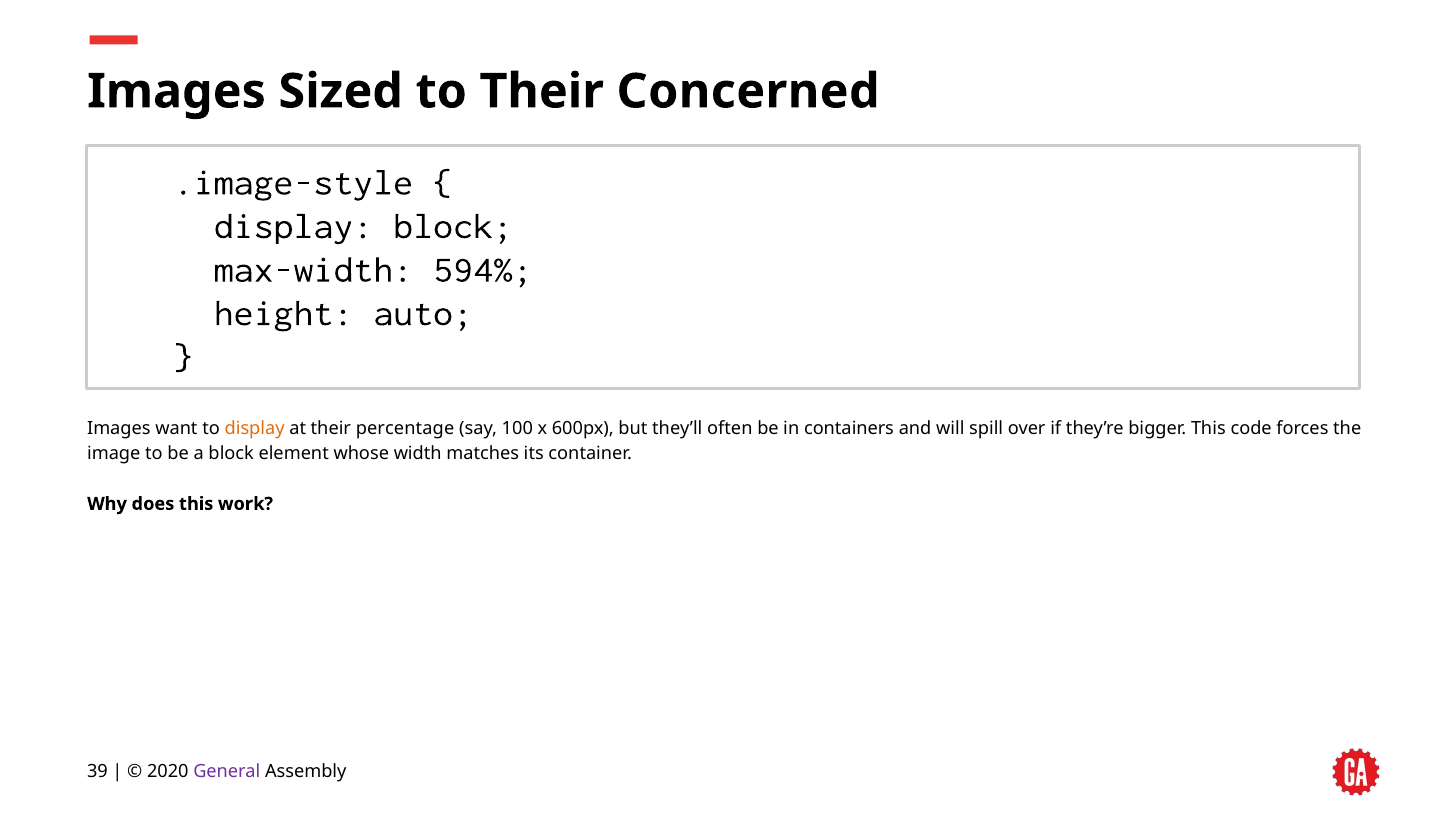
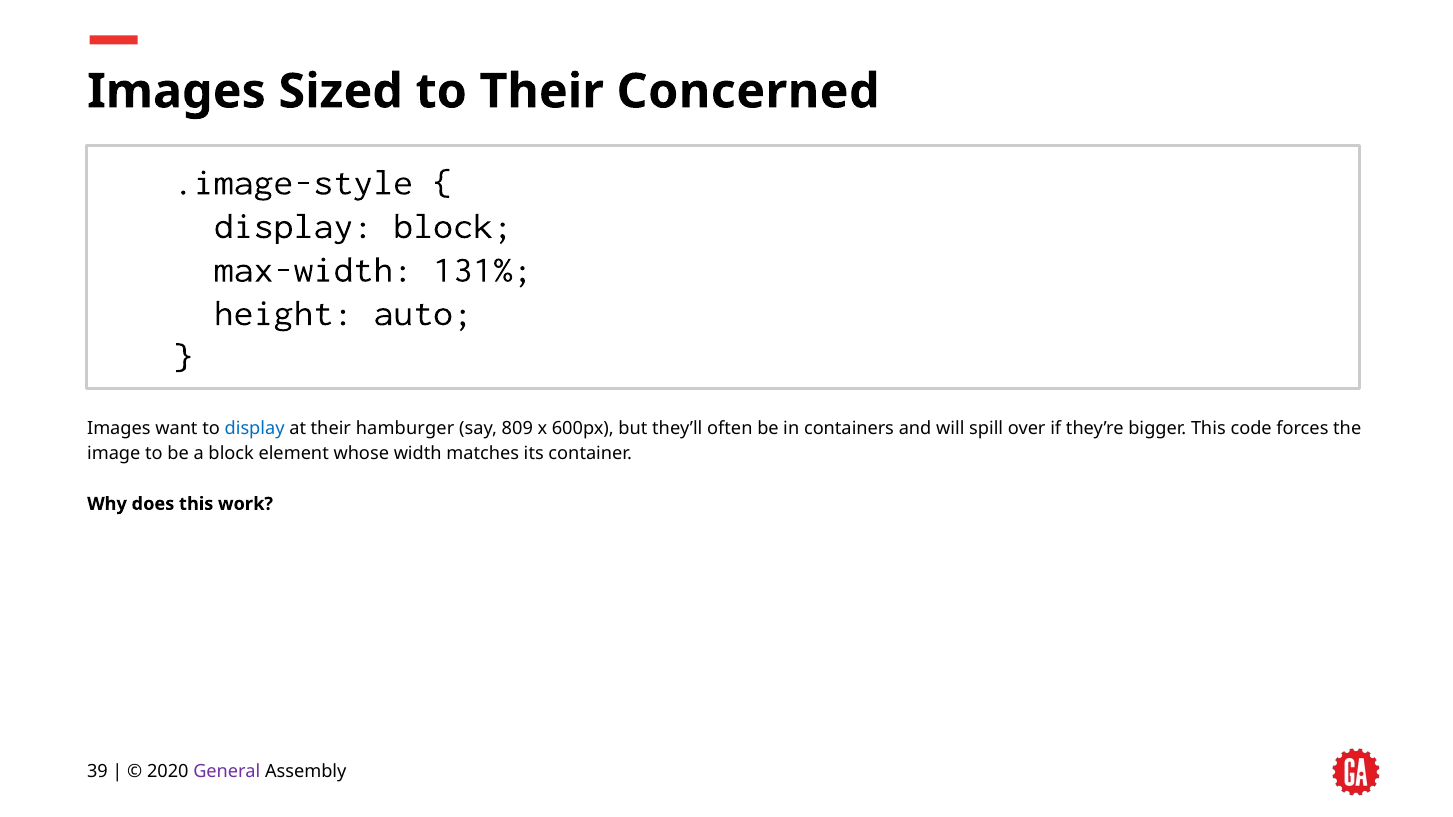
594%: 594% -> 131%
display at (255, 429) colour: orange -> blue
percentage: percentage -> hamburger
100: 100 -> 809
